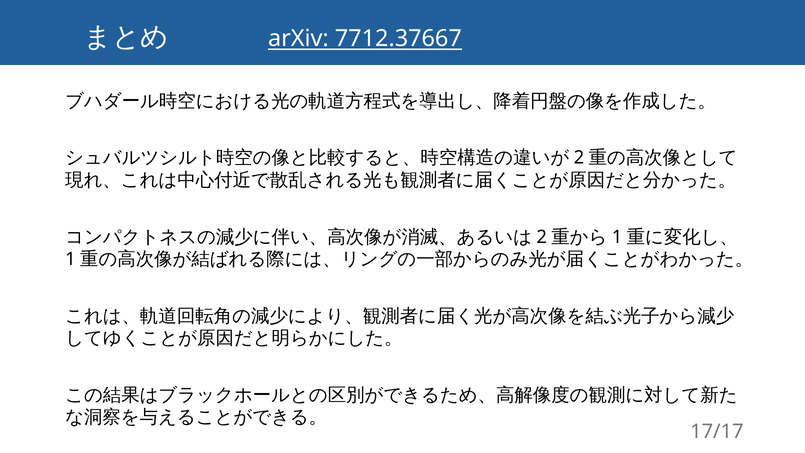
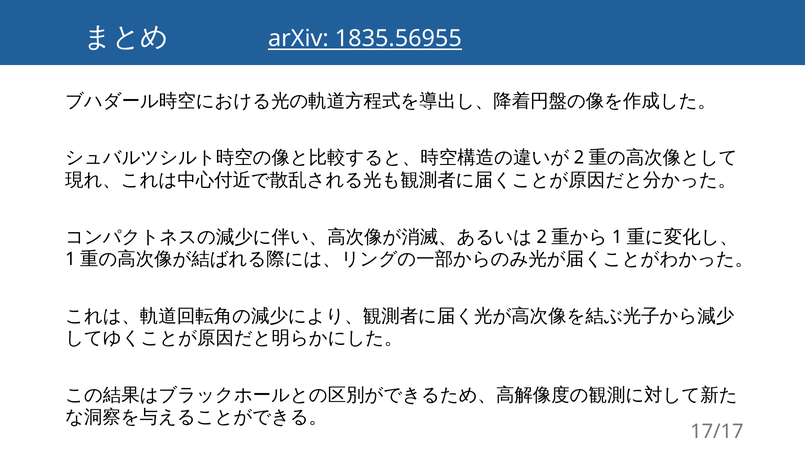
7712.37667: 7712.37667 -> 1835.56955
